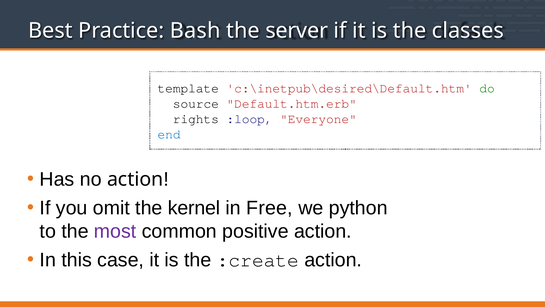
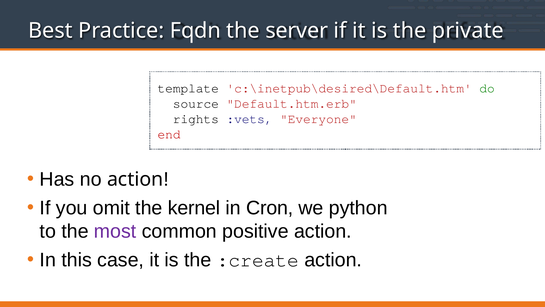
Bash: Bash -> Fqdn
classes: classes -> private
:loop: :loop -> :vets
end colour: blue -> red
Free: Free -> Cron
